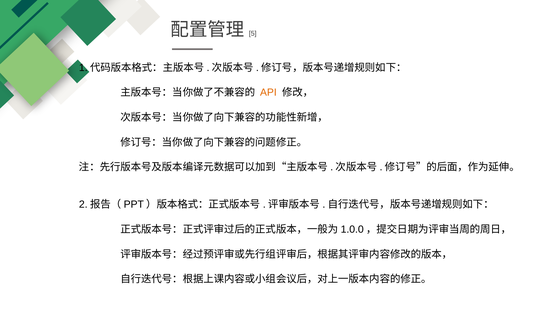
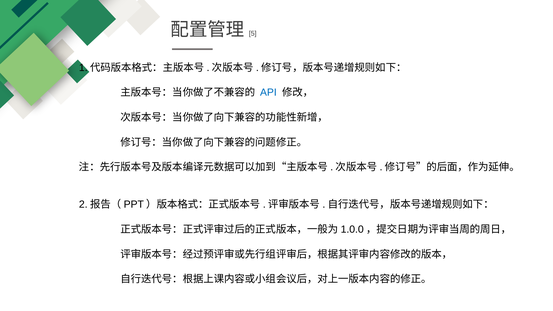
API colour: orange -> blue
